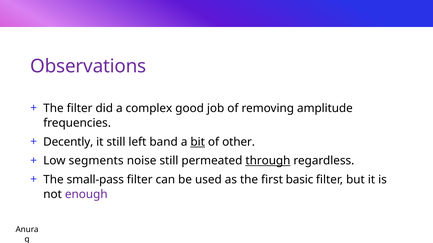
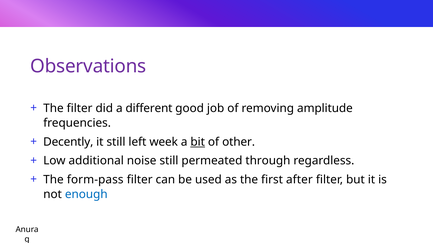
complex: complex -> different
band: band -> week
segments: segments -> additional
through underline: present -> none
small-pass: small-pass -> form-pass
basic: basic -> after
enough colour: purple -> blue
